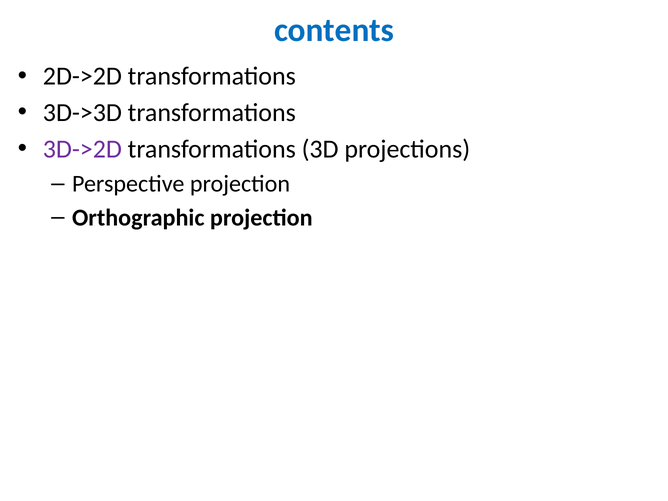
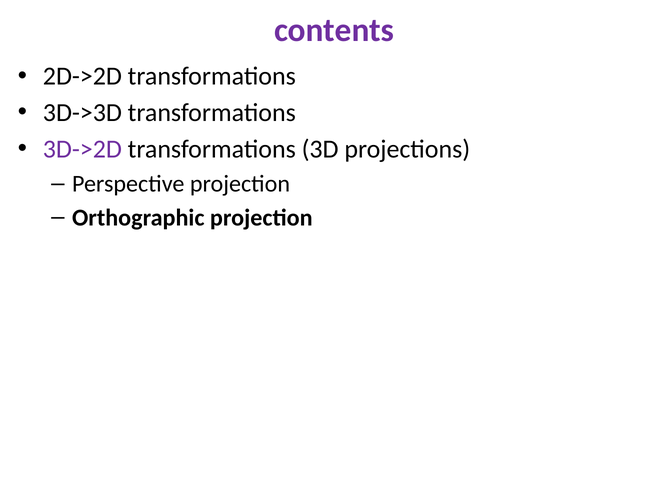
contents colour: blue -> purple
